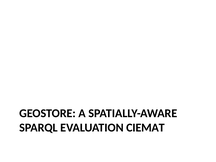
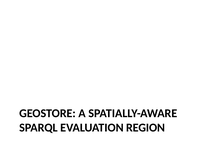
CIEMAT: CIEMAT -> REGION
